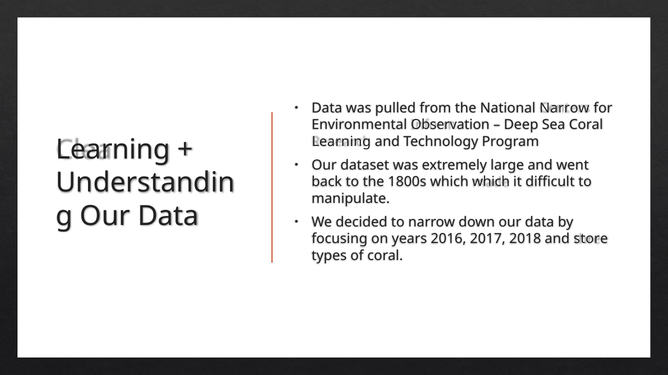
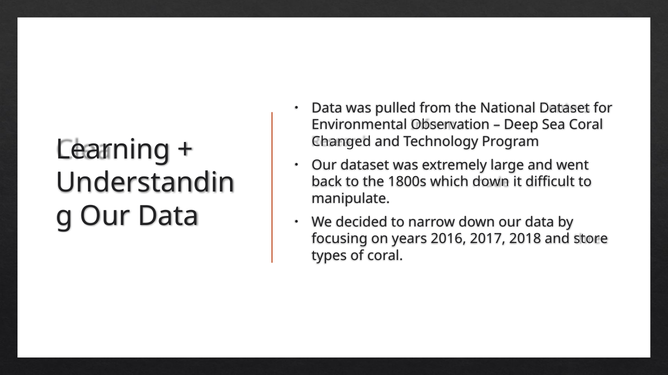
National Narrow: Narrow -> Dataset
Learning at (341, 142): Learning -> Changed
which which: which -> down
